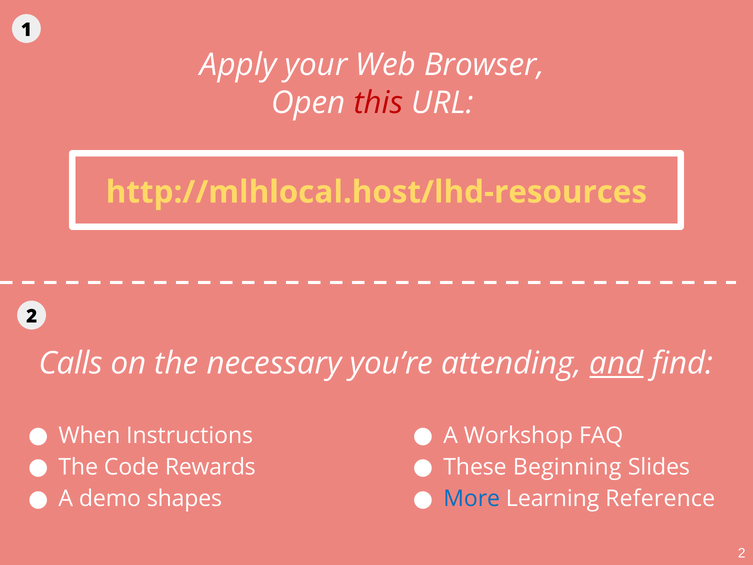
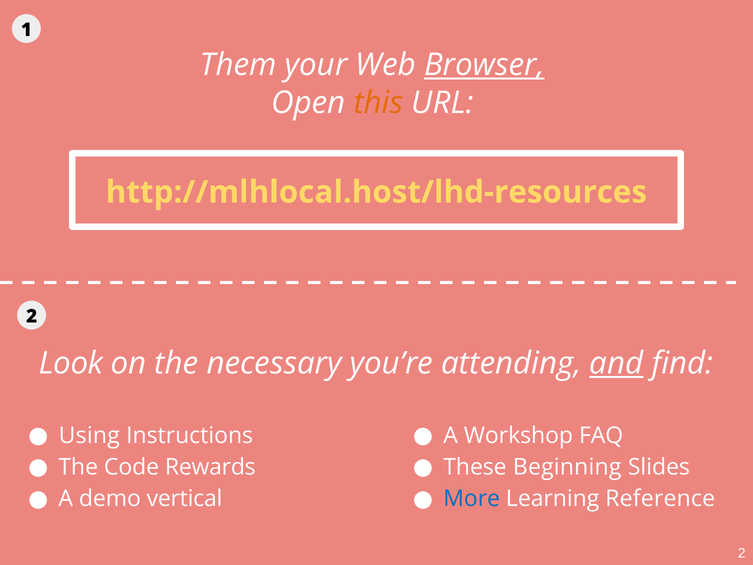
Apply: Apply -> Them
Browser underline: none -> present
this colour: red -> orange
Calls: Calls -> Look
When: When -> Using
shapes: shapes -> vertical
